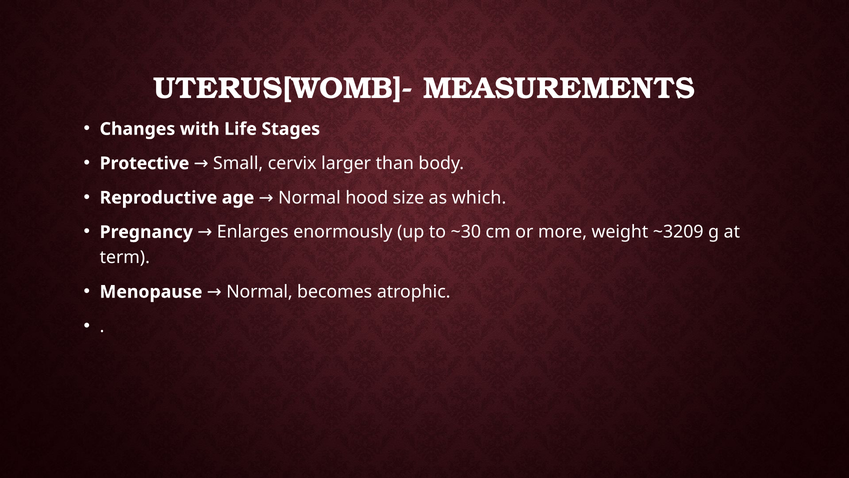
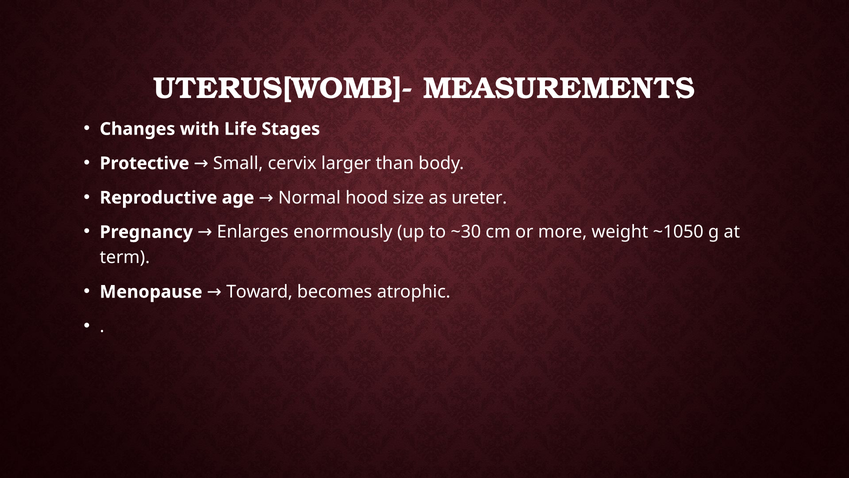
which: which -> ureter
~3209: ~3209 -> ~1050
Menopause Normal: Normal -> Toward
